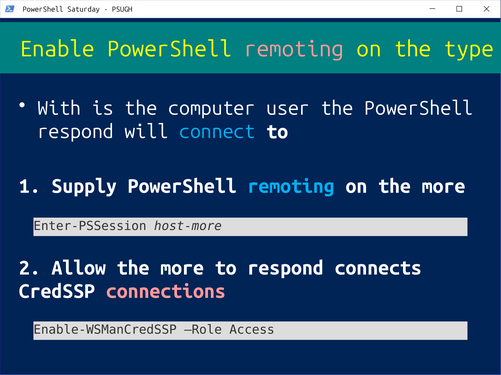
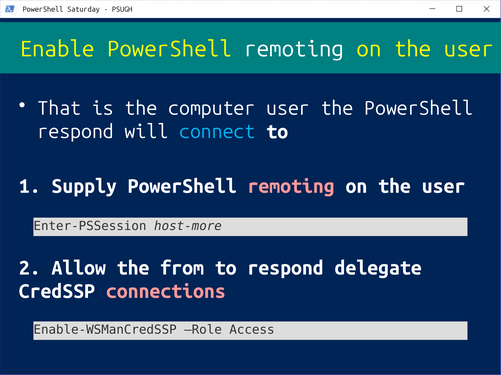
remoting at (294, 49) colour: pink -> white
type at (469, 49): type -> user
With: With -> That
remoting at (291, 187) colour: light blue -> pink
more at (444, 187): more -> user
Allow the more: more -> from
connects: connects -> delegate
